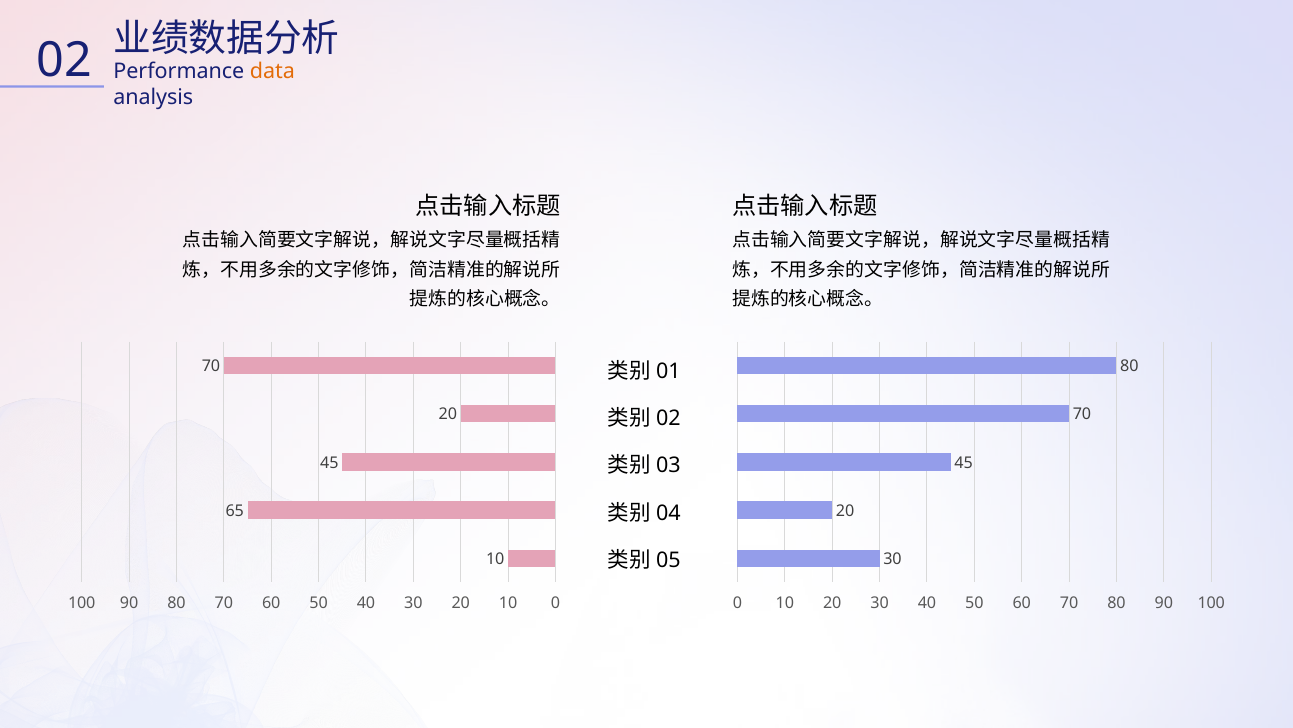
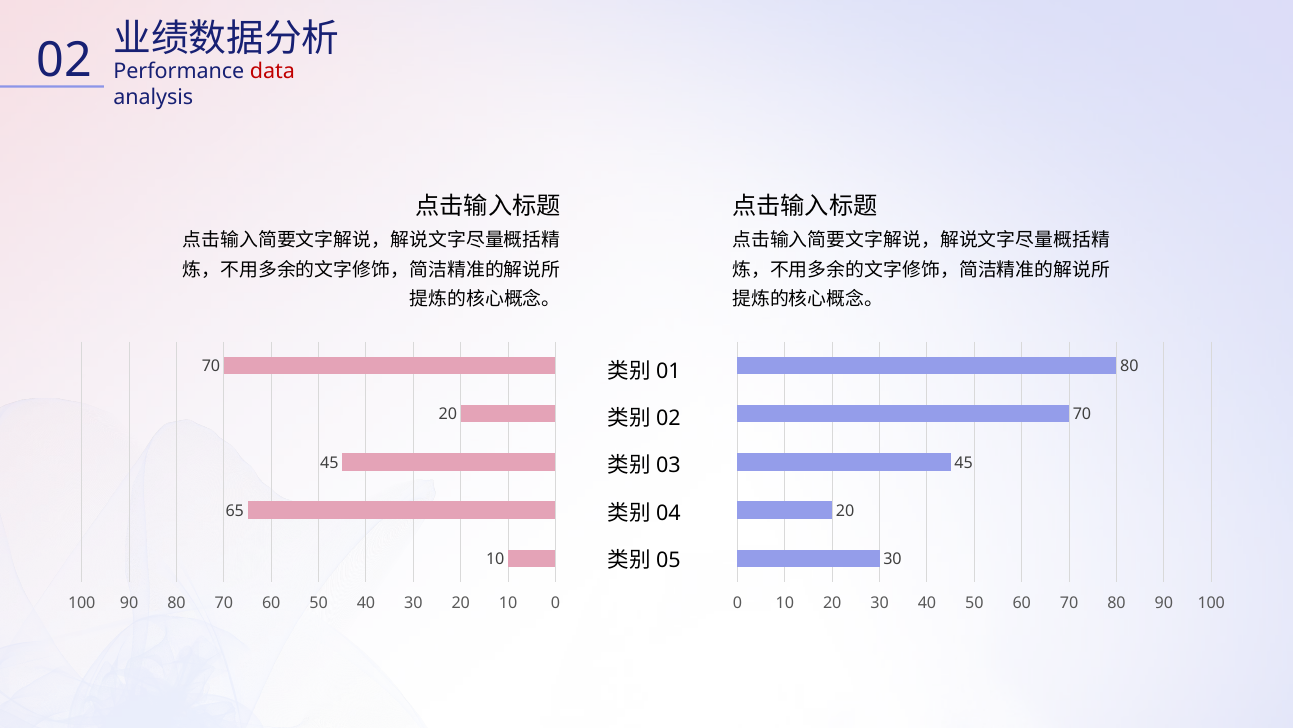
data colour: orange -> red
